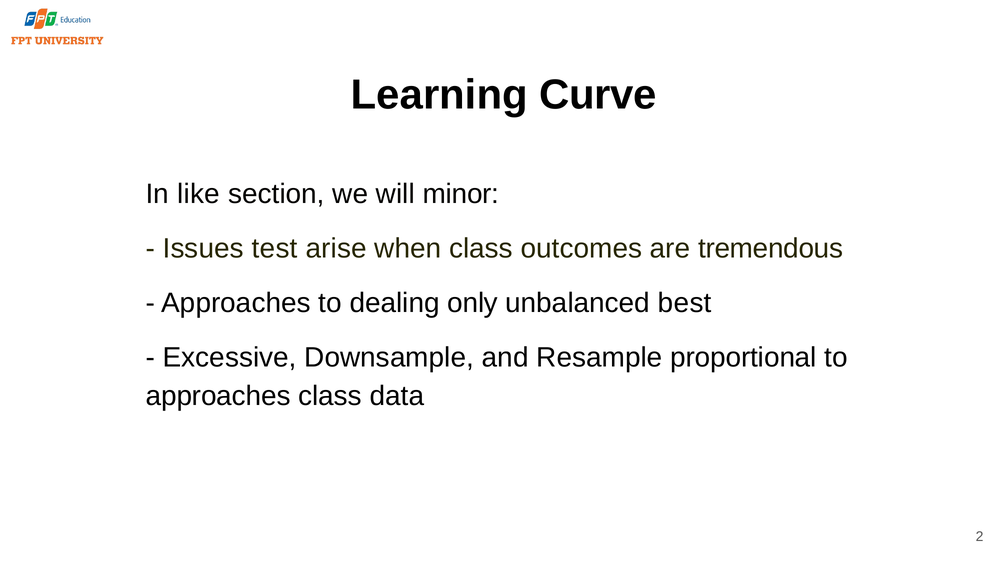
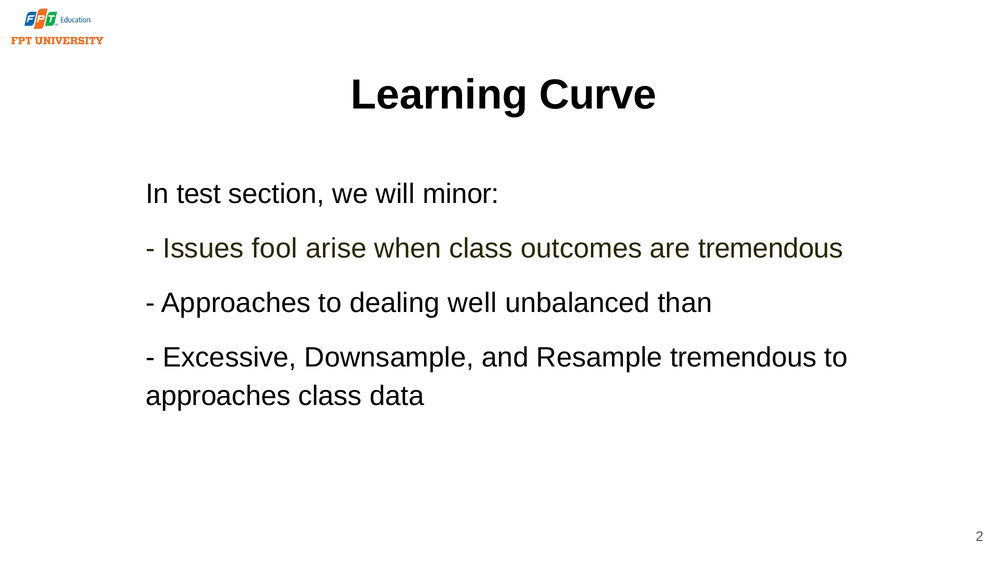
like: like -> test
test: test -> fool
only: only -> well
best: best -> than
Resample proportional: proportional -> tremendous
